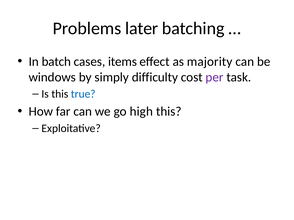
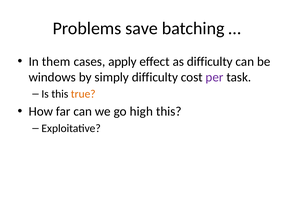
later: later -> save
batch: batch -> them
items: items -> apply
as majority: majority -> difficulty
true colour: blue -> orange
